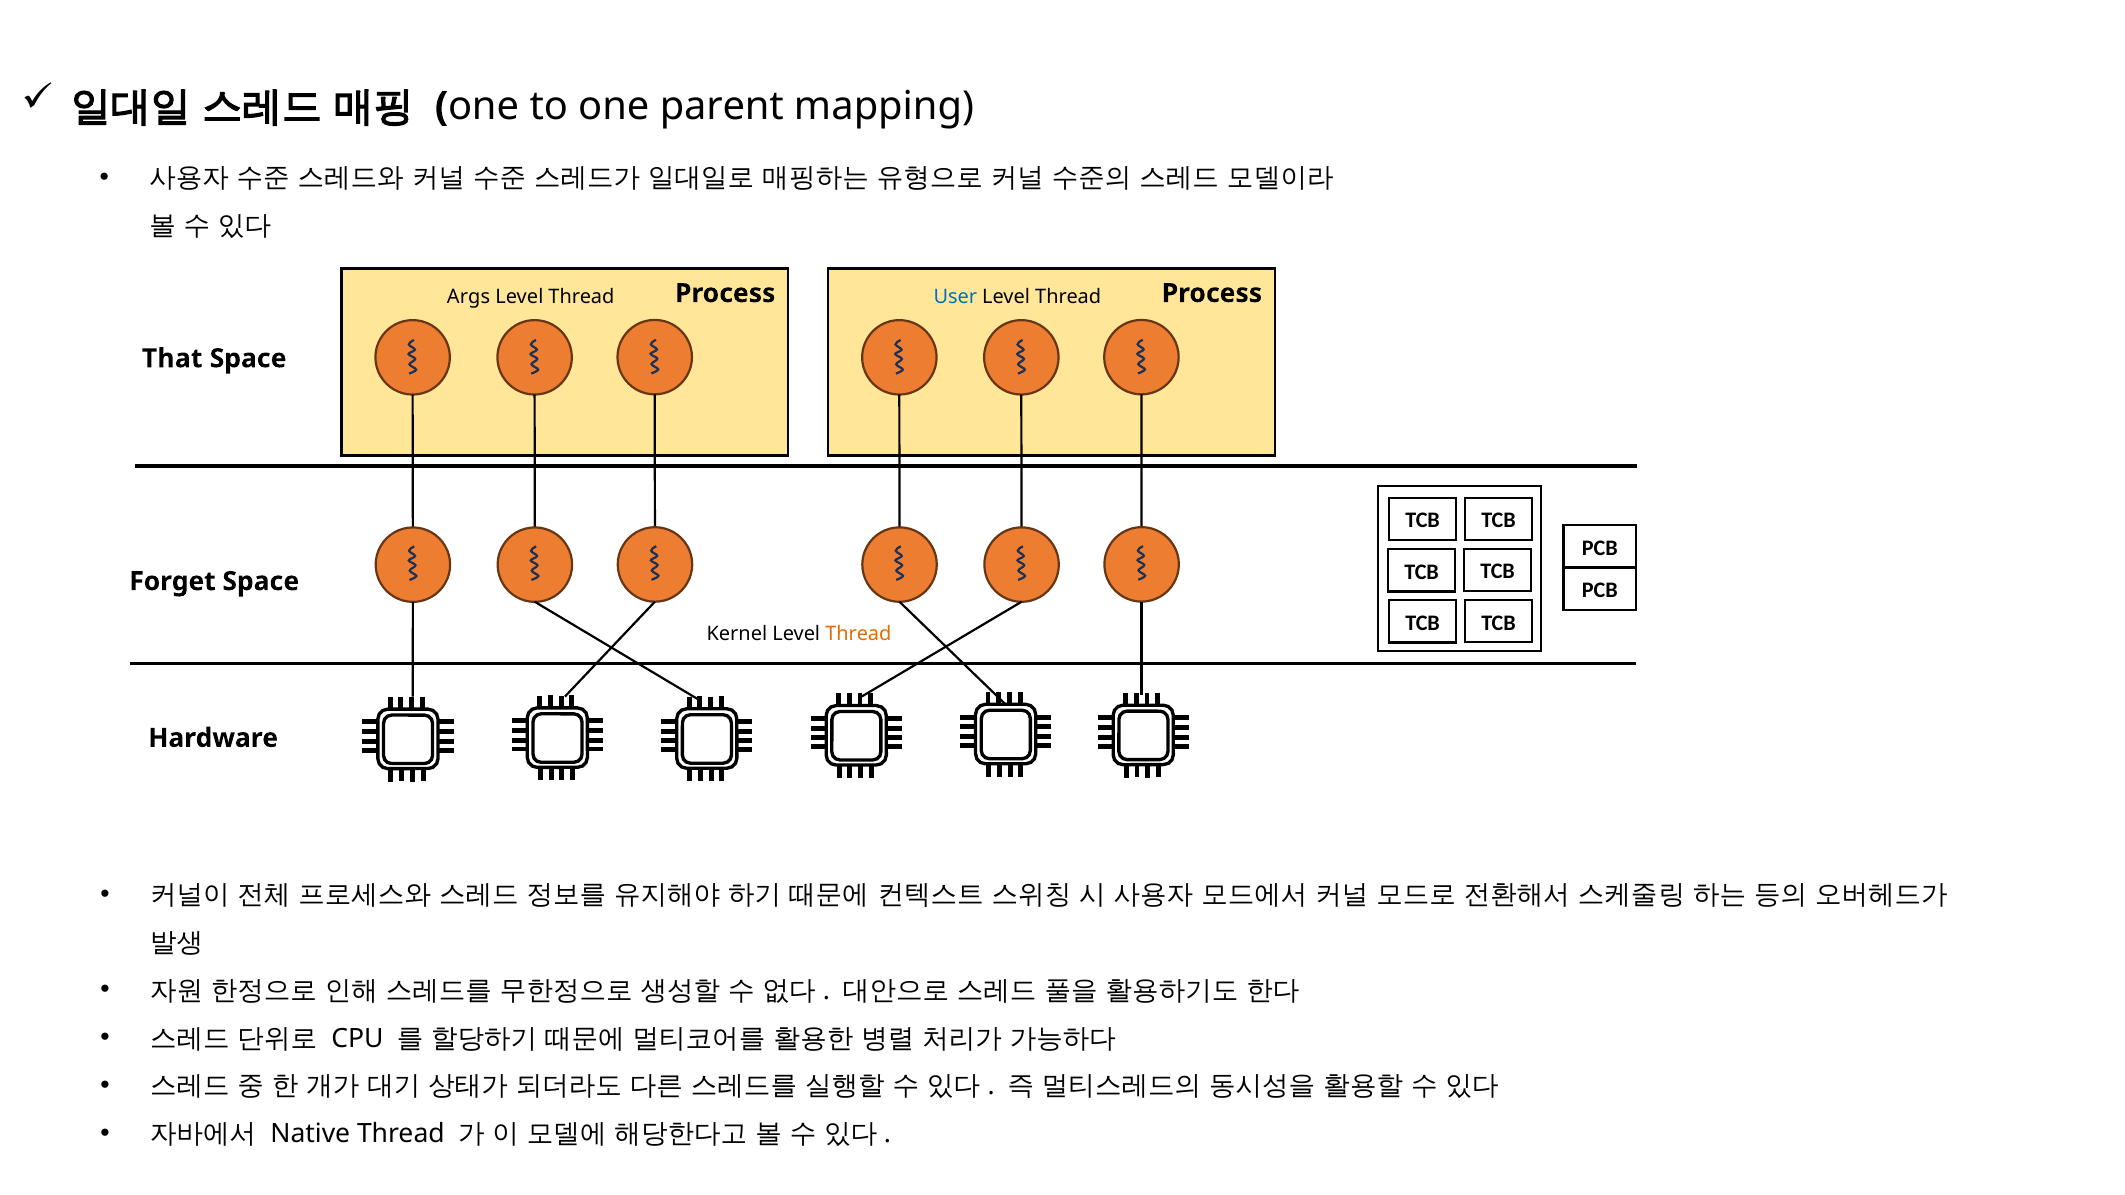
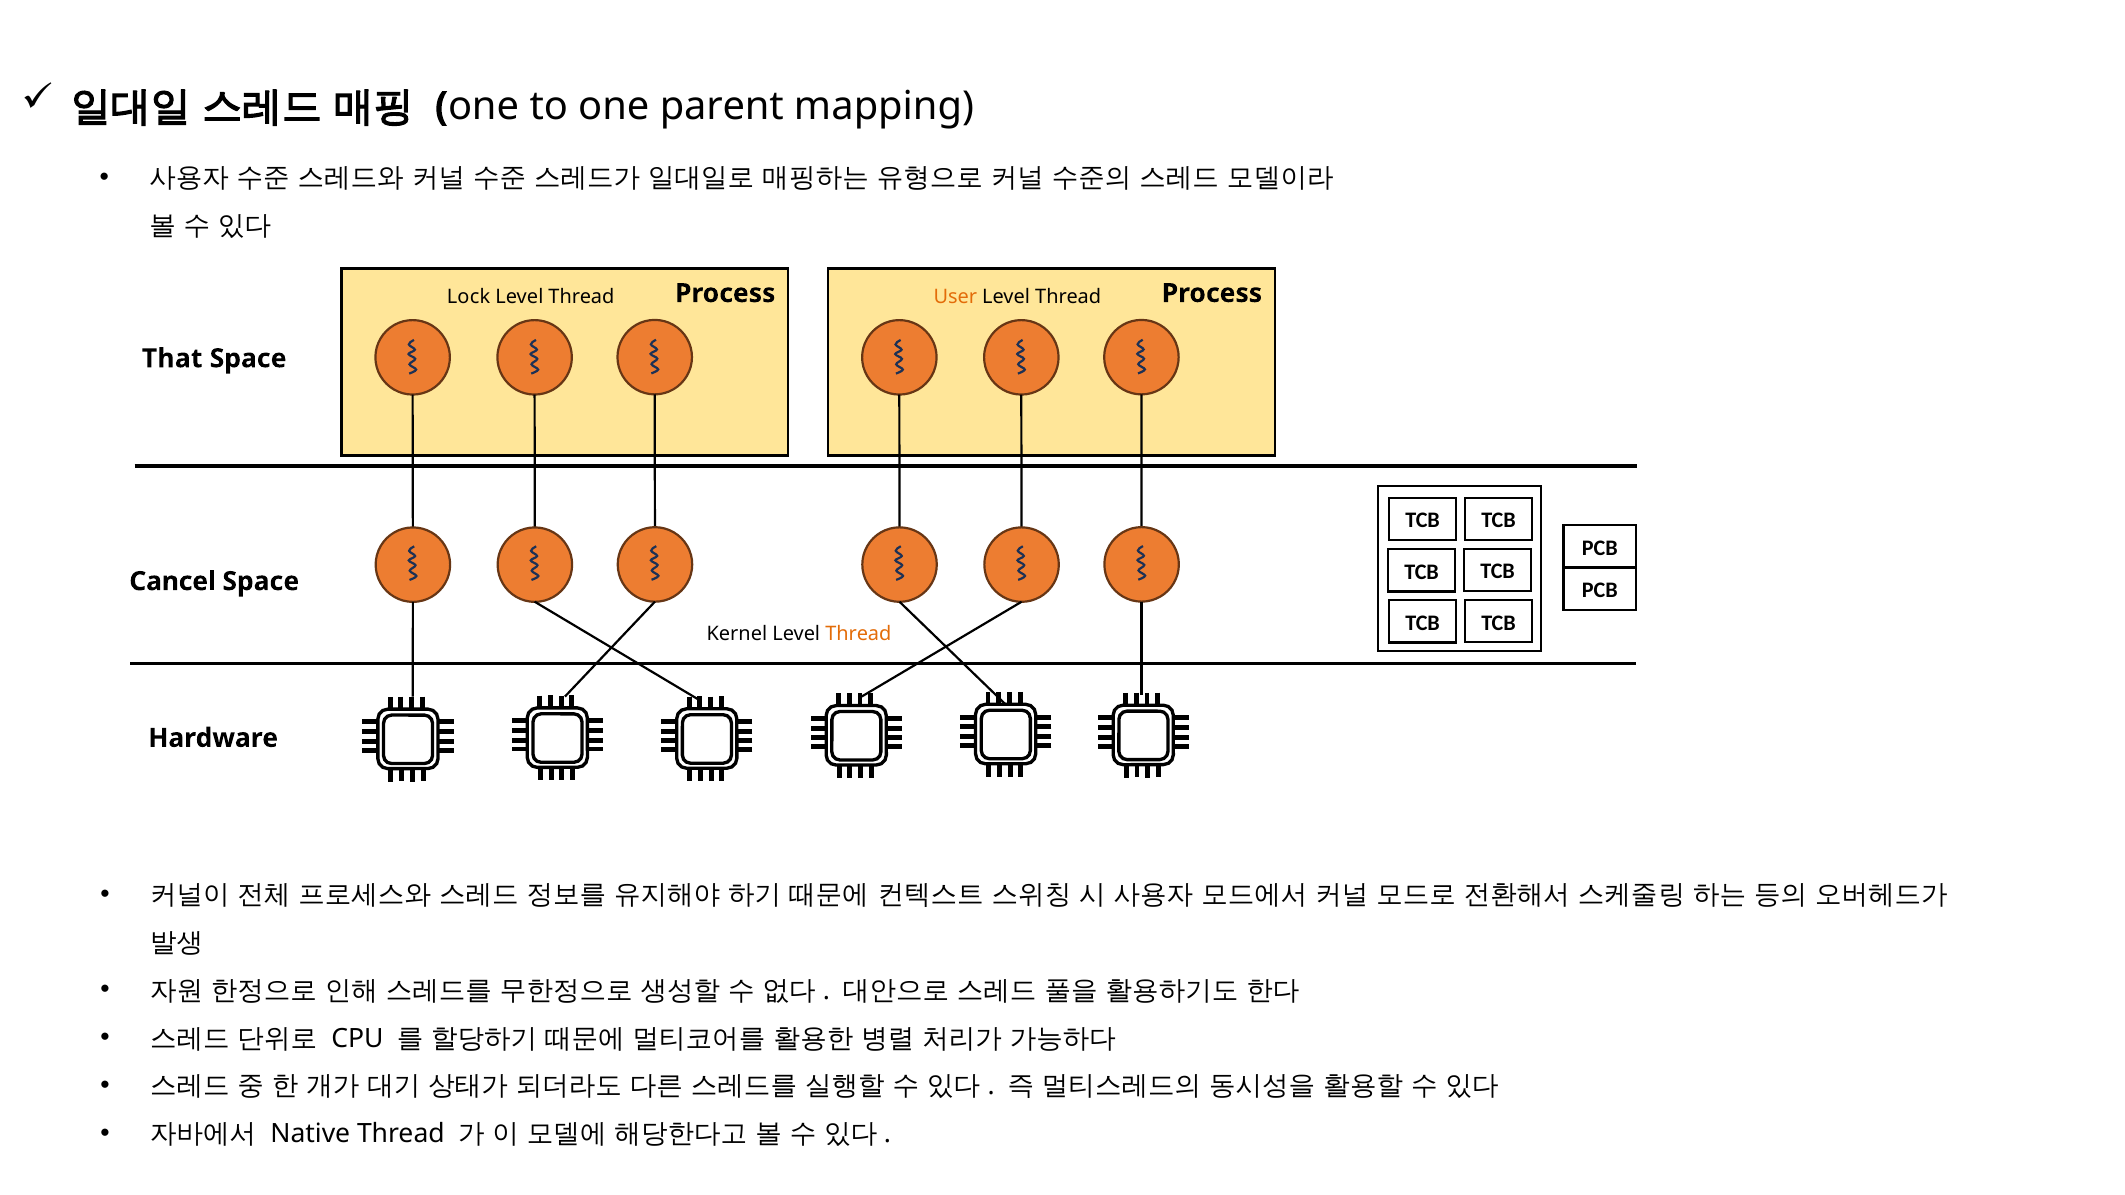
Args: Args -> Lock
User colour: blue -> orange
Forget: Forget -> Cancel
